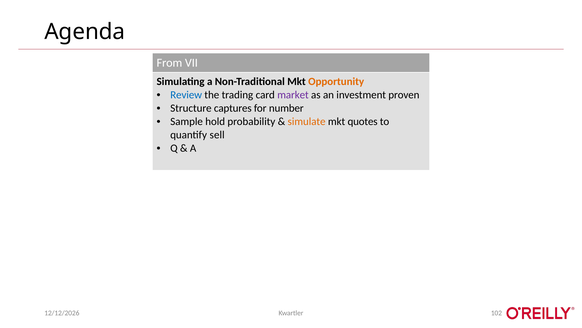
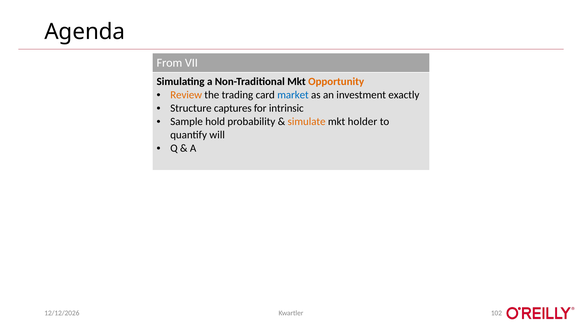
Review colour: blue -> orange
market colour: purple -> blue
proven: proven -> exactly
number: number -> intrinsic
quotes: quotes -> holder
sell: sell -> will
